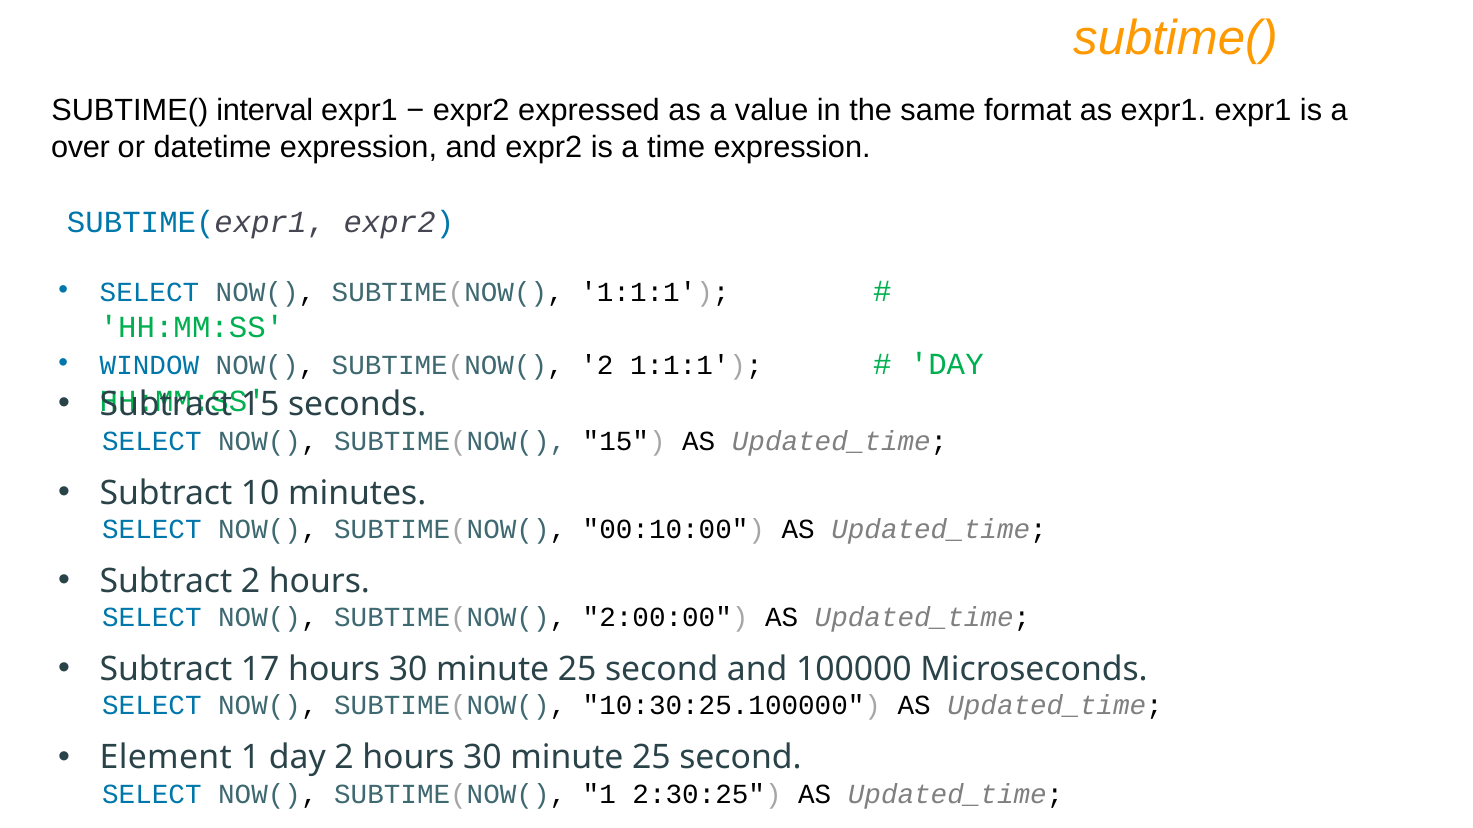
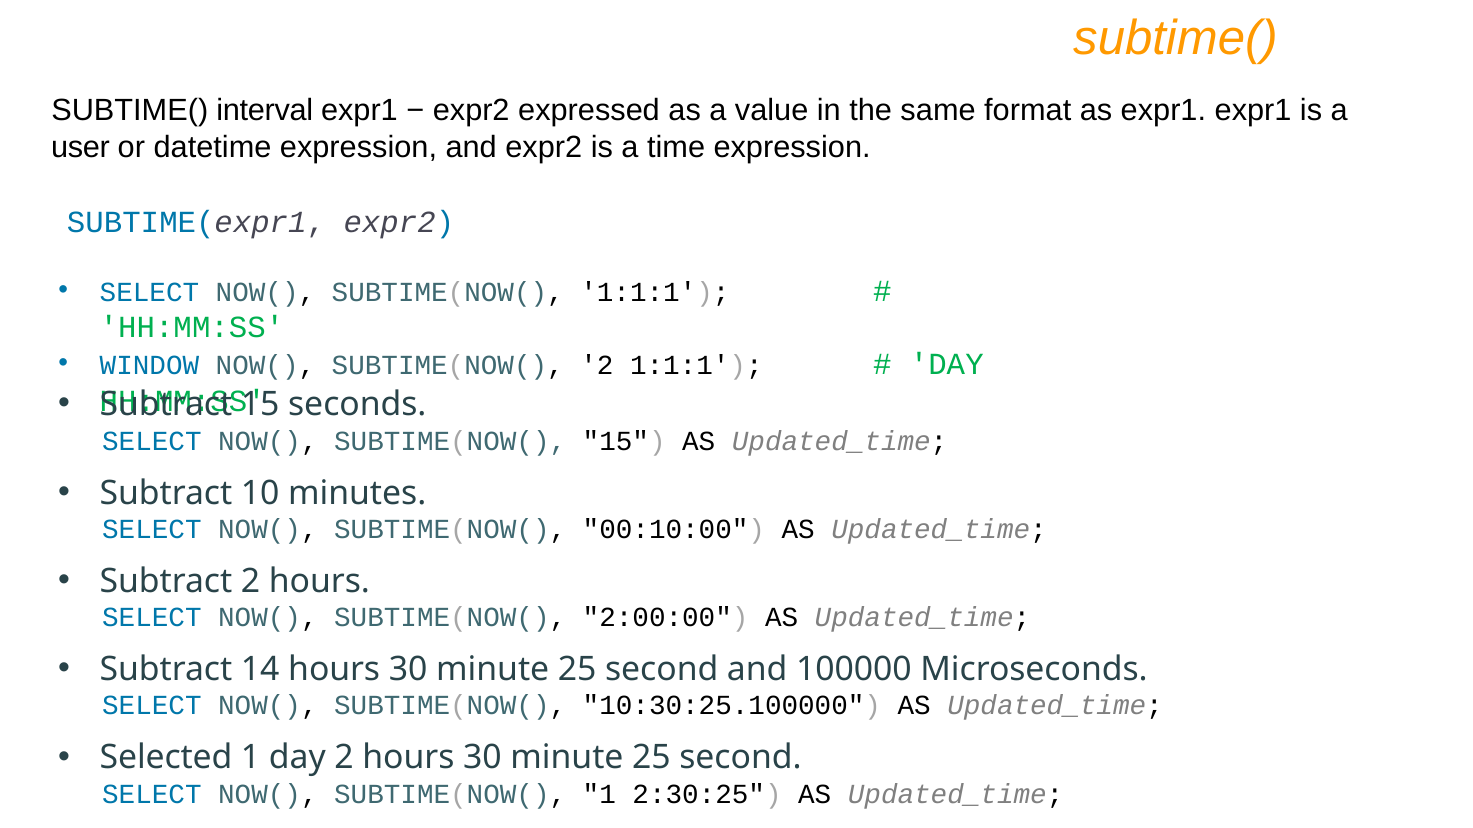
over: over -> user
17: 17 -> 14
Element: Element -> Selected
